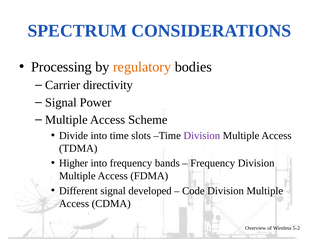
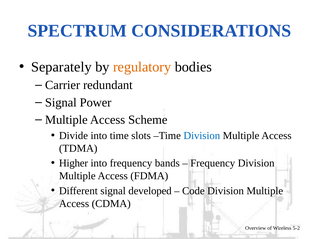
Processing: Processing -> Separately
directivity: directivity -> redundant
Division at (202, 136) colour: purple -> blue
